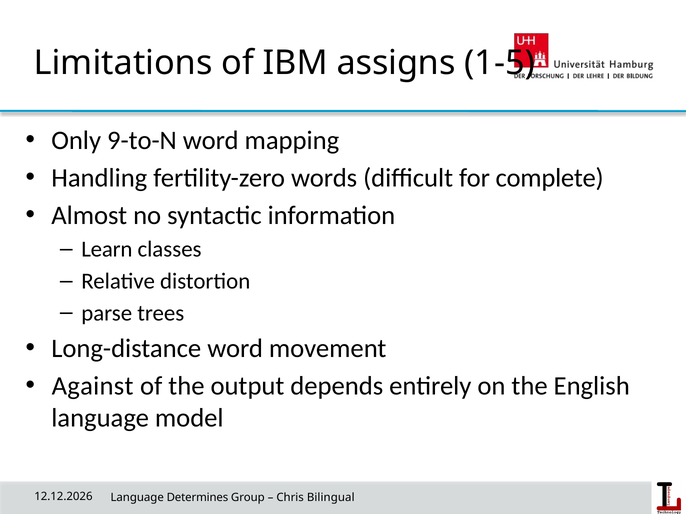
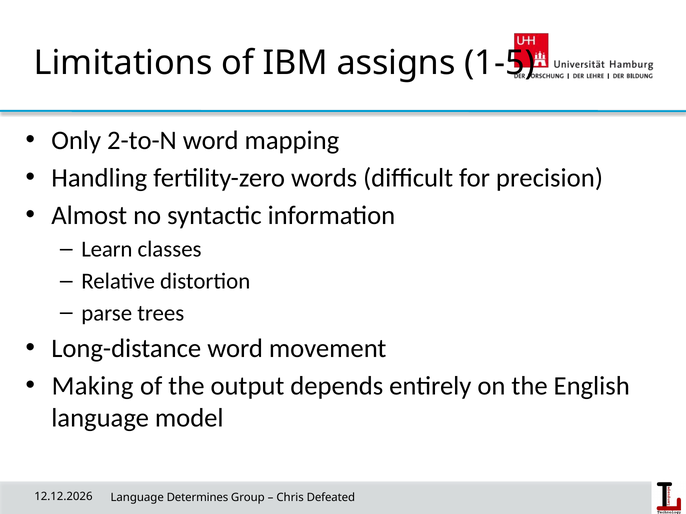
9-to-N: 9-to-N -> 2-to-N
complete: complete -> precision
Against: Against -> Making
Bilingual: Bilingual -> Defeated
